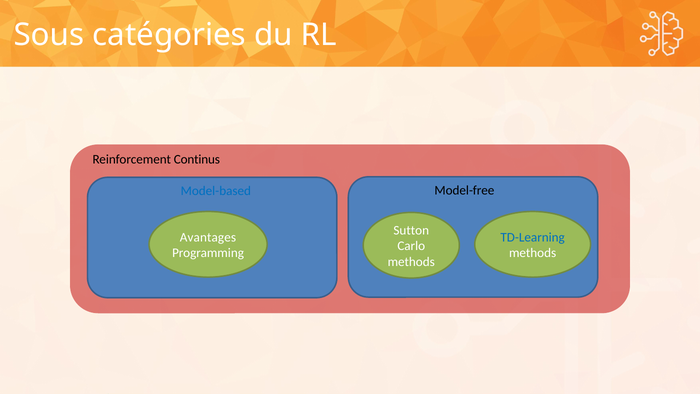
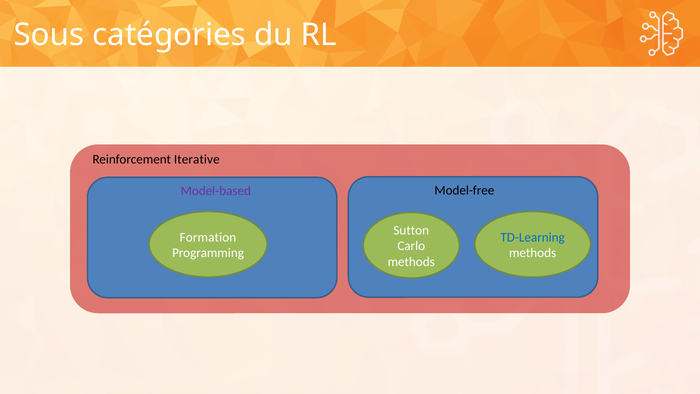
Continus: Continus -> Iterative
Model-based colour: blue -> purple
Avantages: Avantages -> Formation
